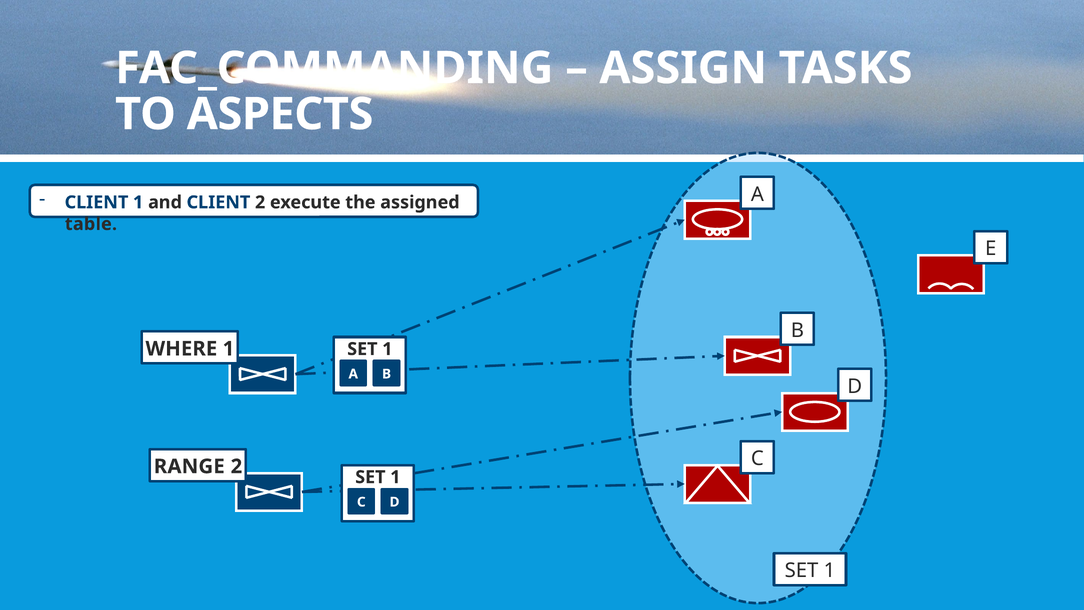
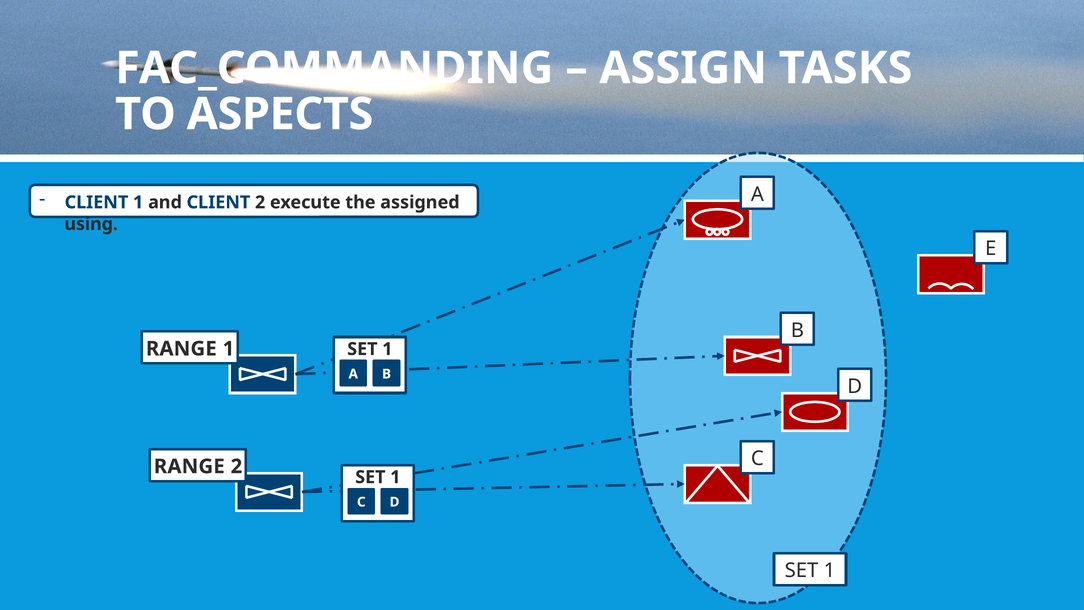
table: table -> using
WHERE at (181, 349): WHERE -> RANGE
